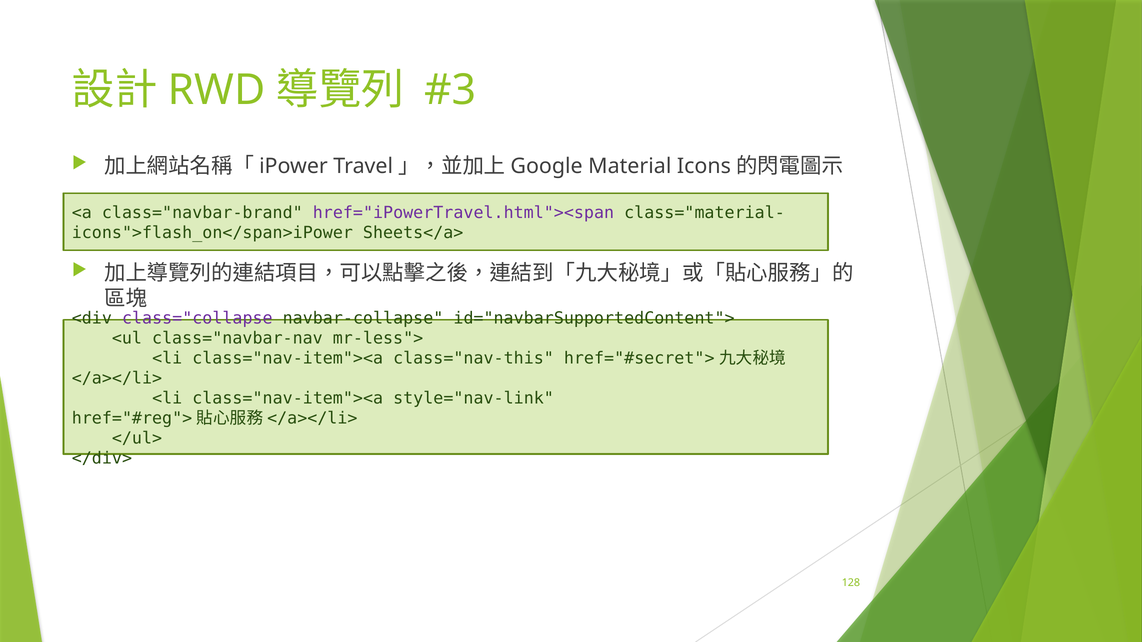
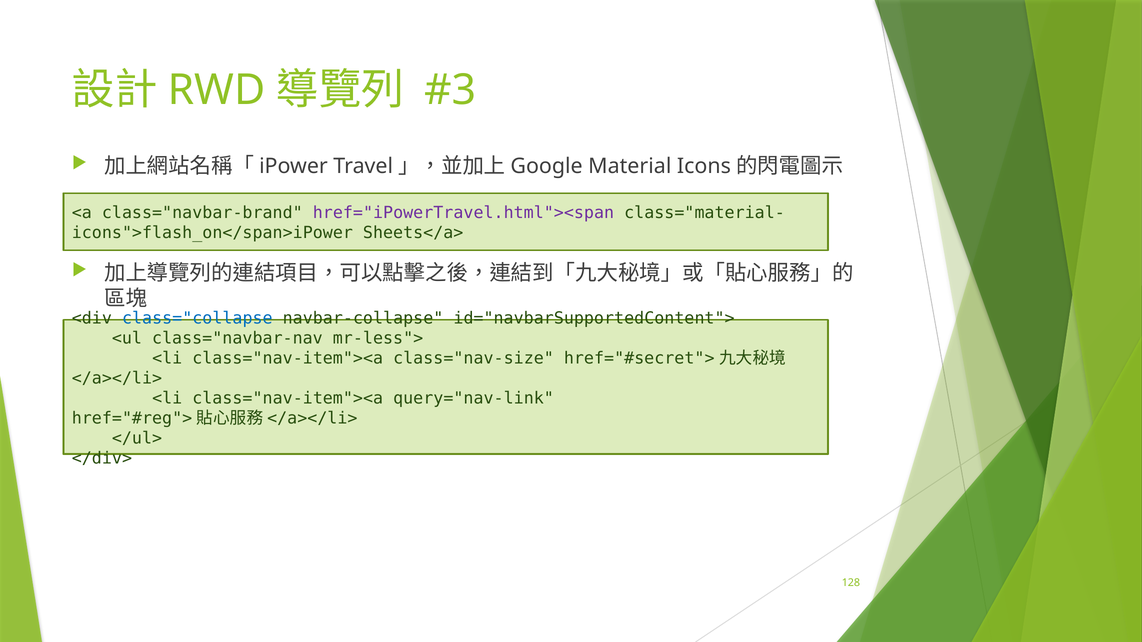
class="collapse colour: purple -> blue
class="nav-this: class="nav-this -> class="nav-size
style="nav-link: style="nav-link -> query="nav-link
